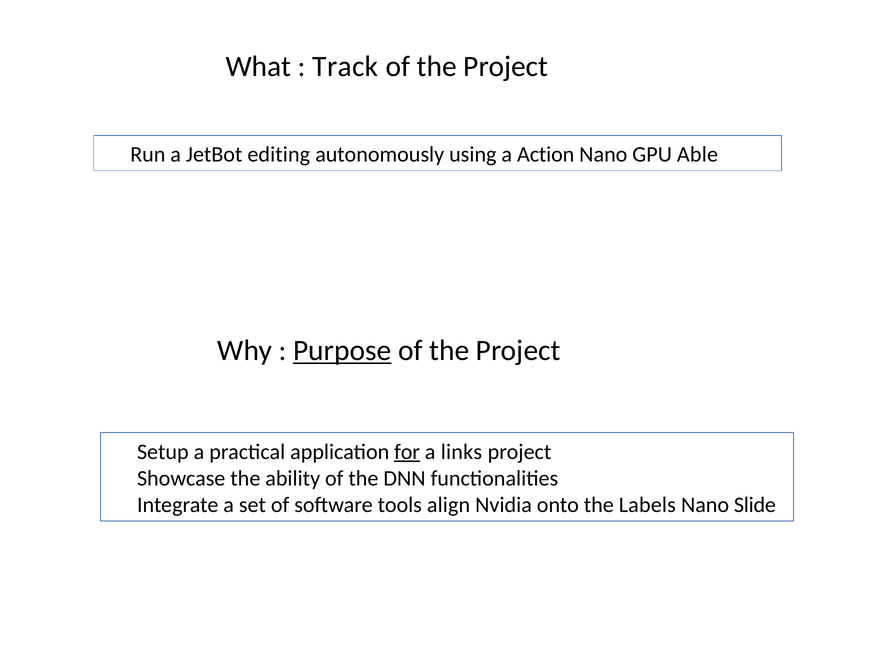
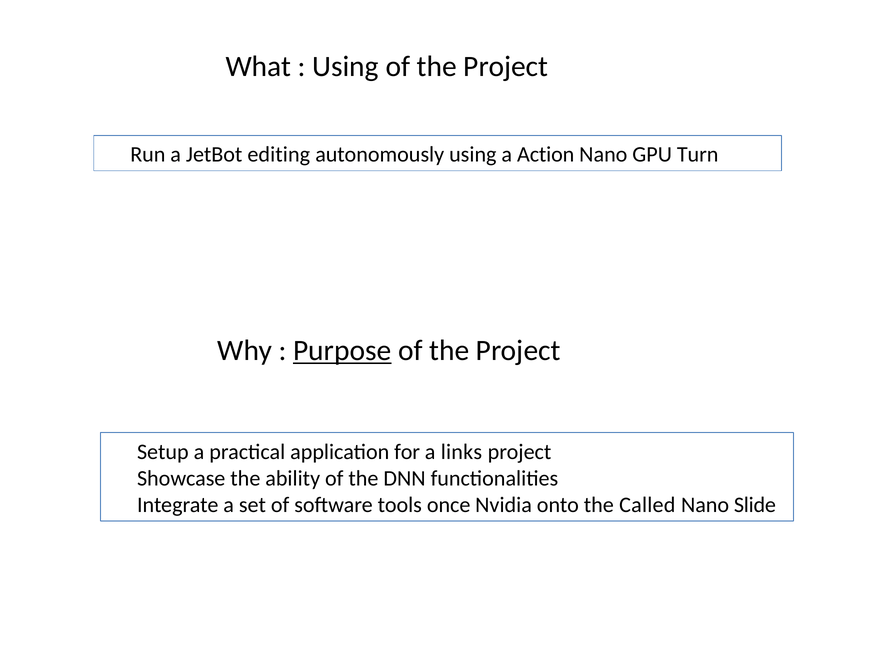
Track at (345, 67): Track -> Using
Able: Able -> Turn
for underline: present -> none
align: align -> once
Labels: Labels -> Called
